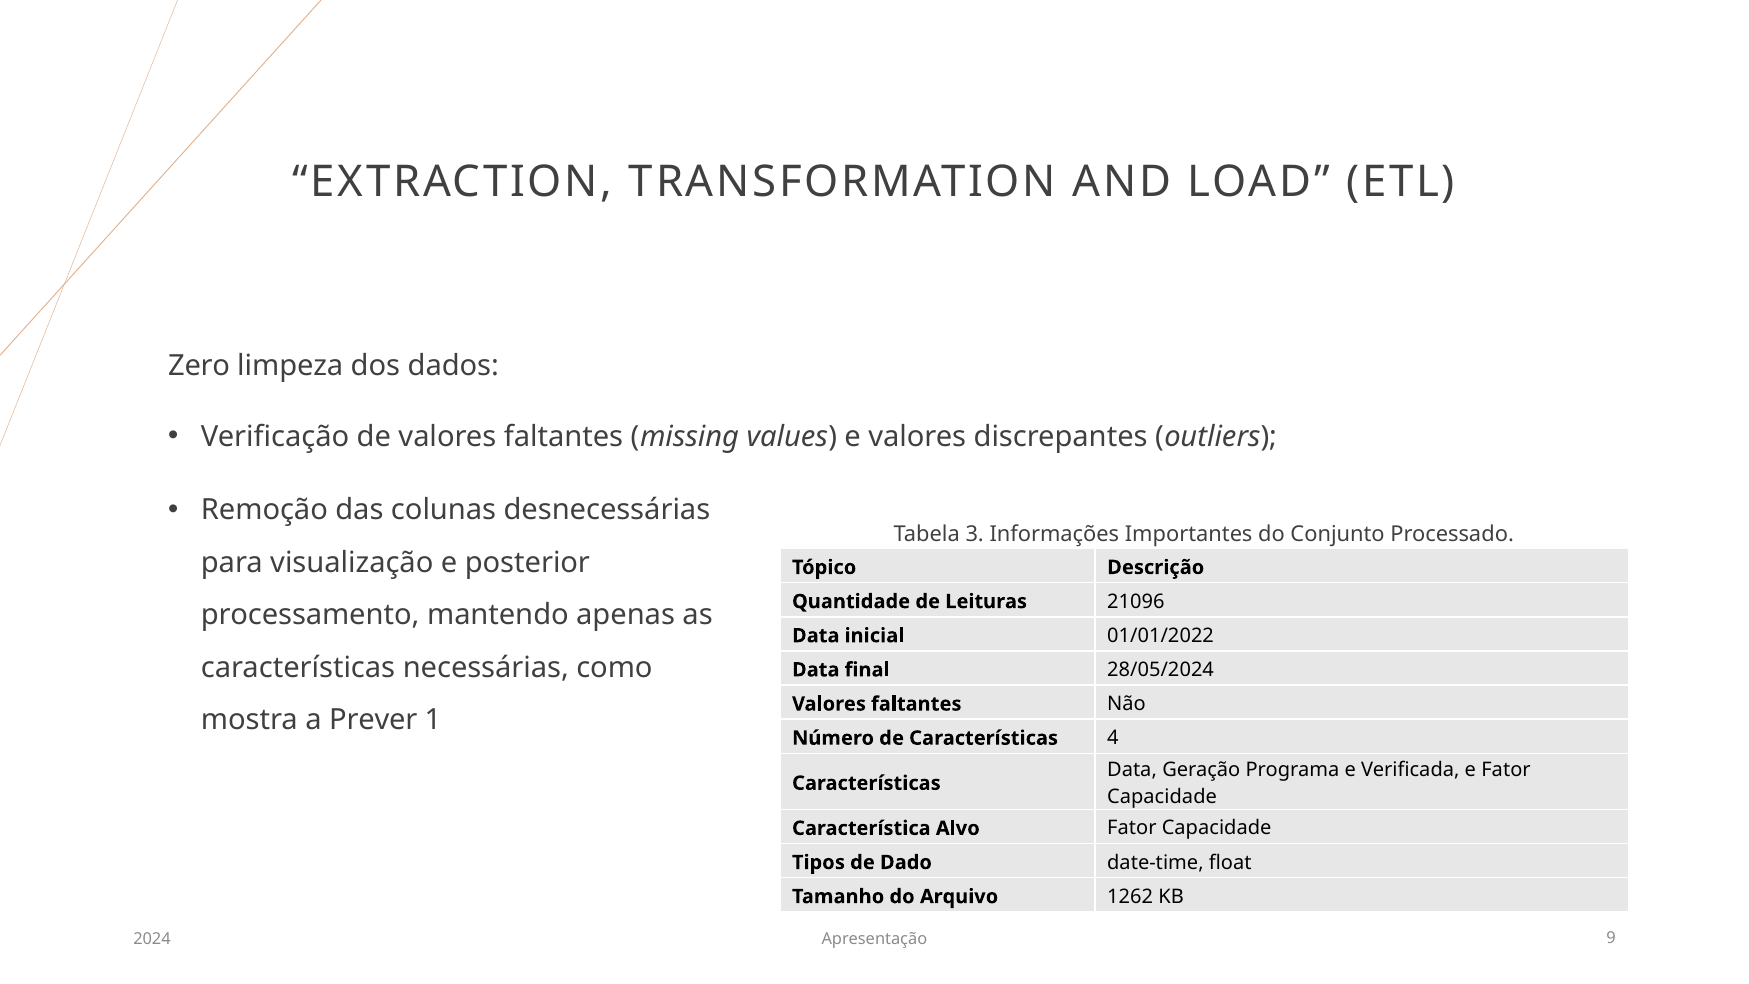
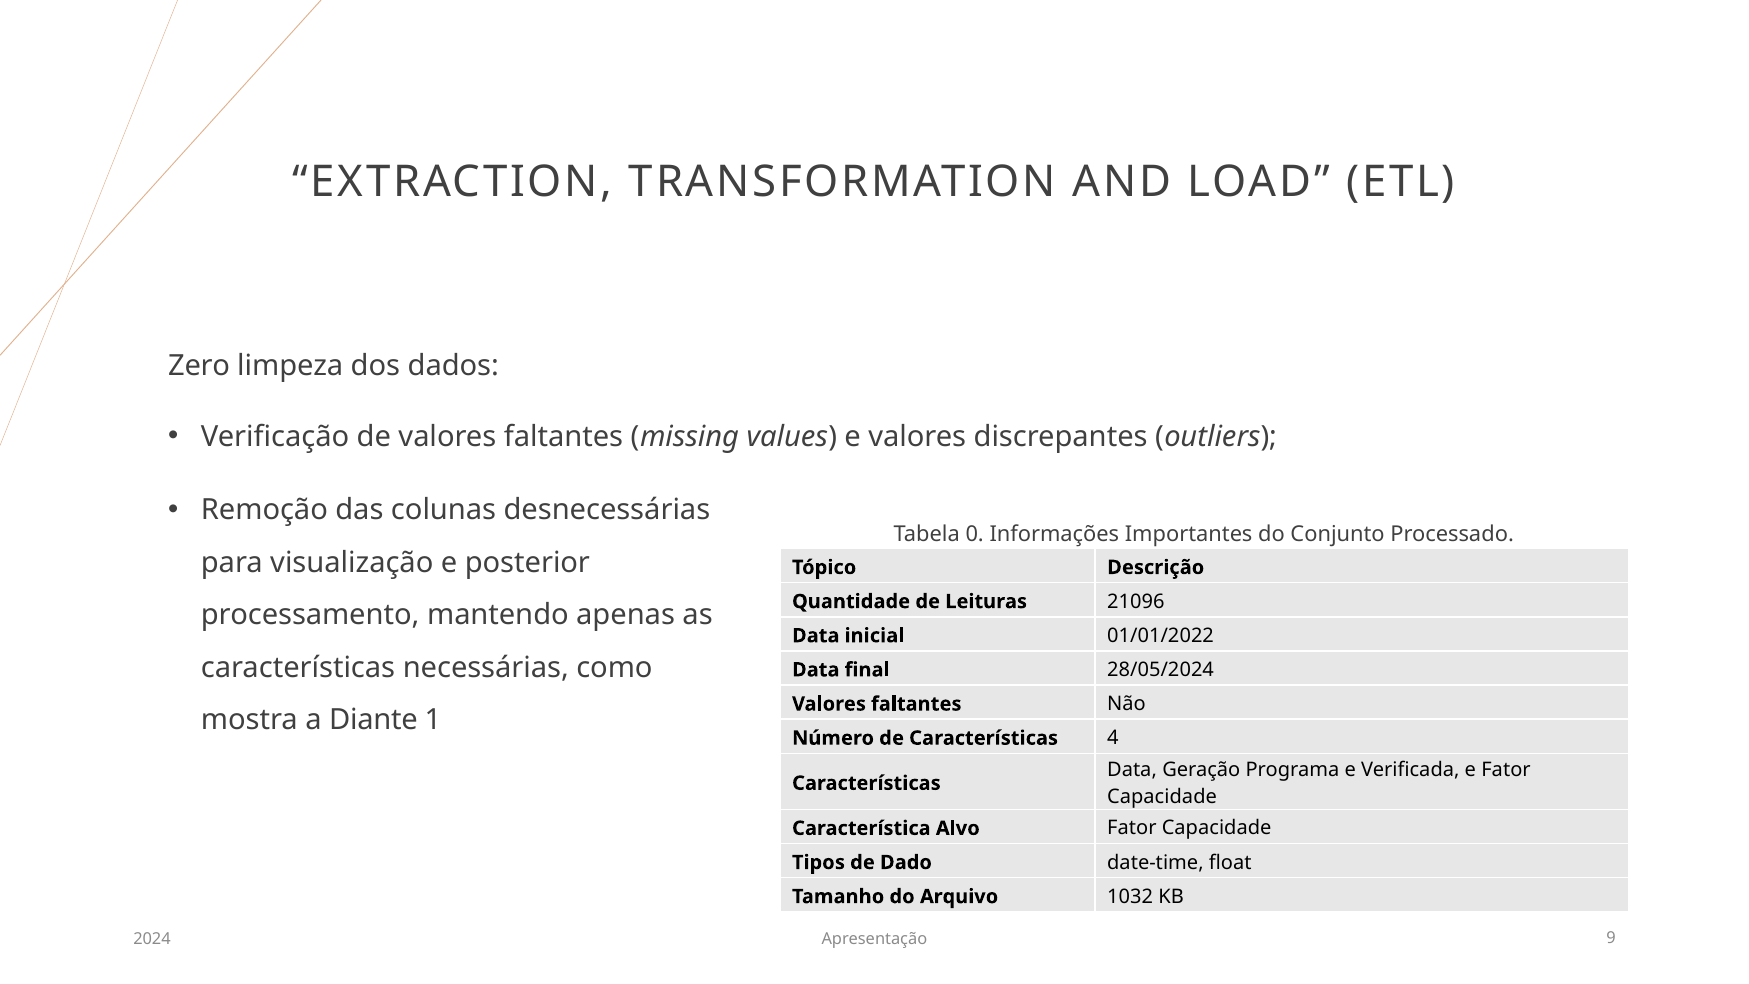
3: 3 -> 0
Prever: Prever -> Diante
1262: 1262 -> 1032
